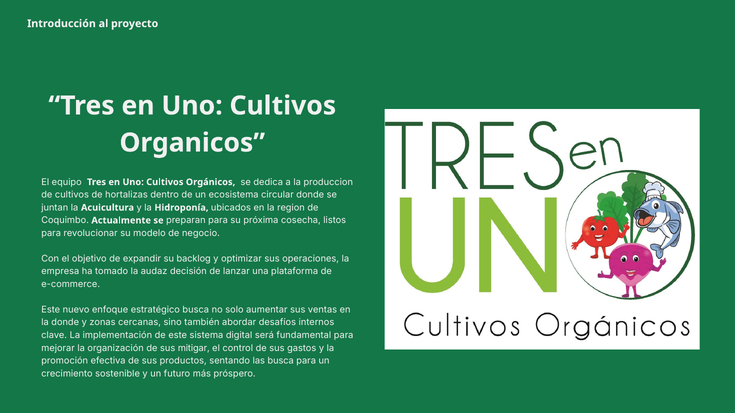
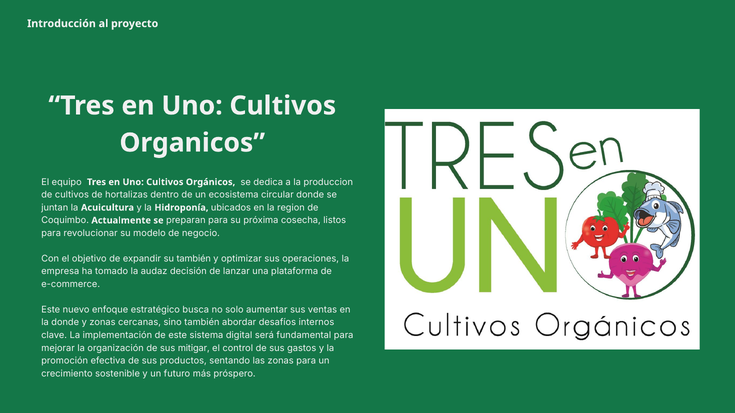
su backlog: backlog -> también
las busca: busca -> zonas
